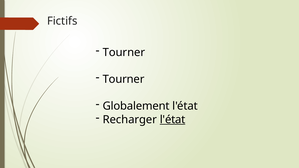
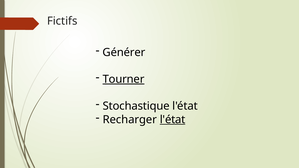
Tourner at (124, 52): Tourner -> Générer
Tourner at (124, 79) underline: none -> present
Globalement: Globalement -> Stochastique
